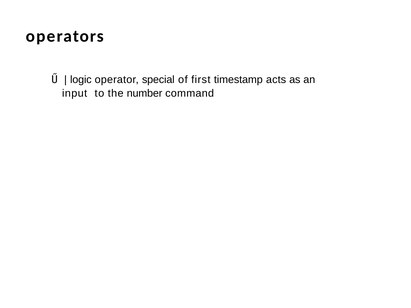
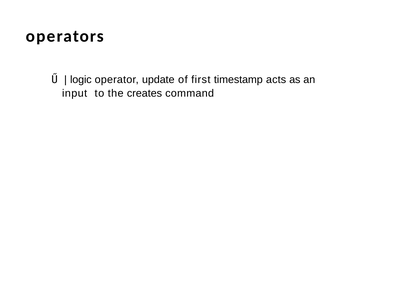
special: special -> update
number: number -> creates
